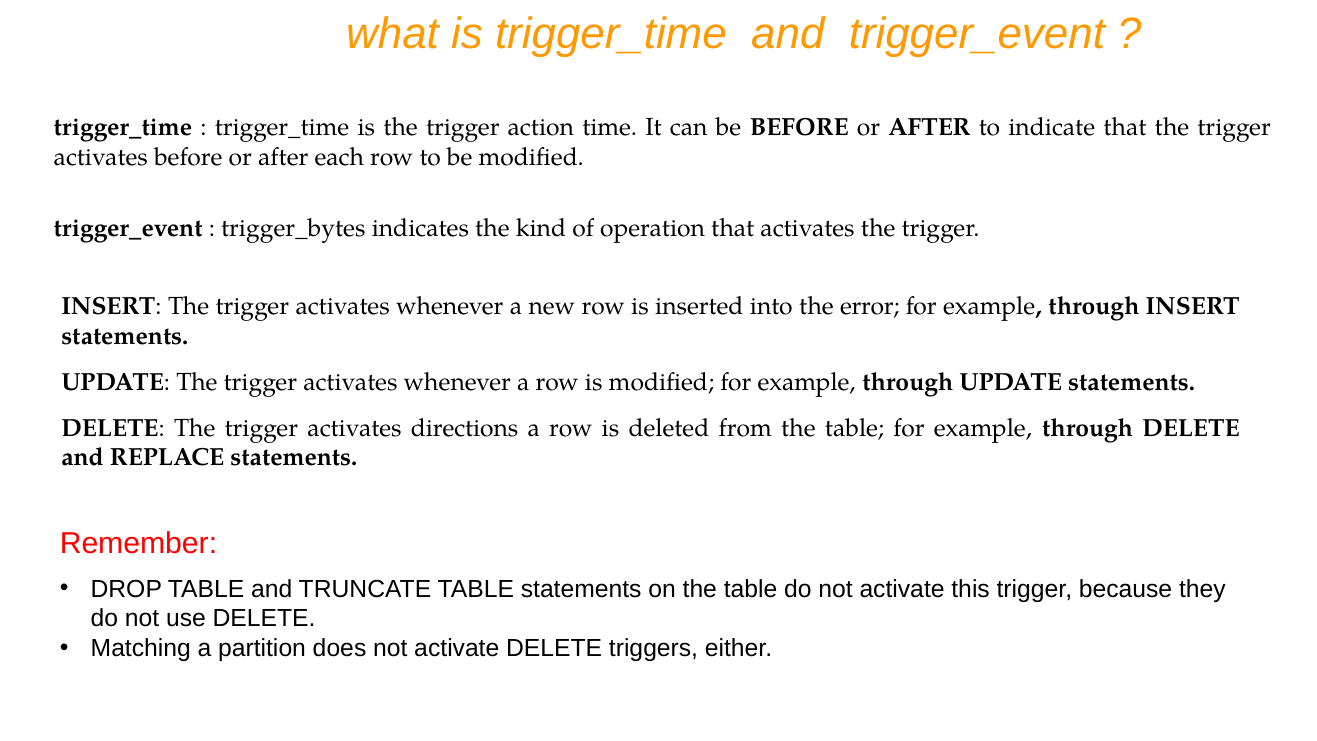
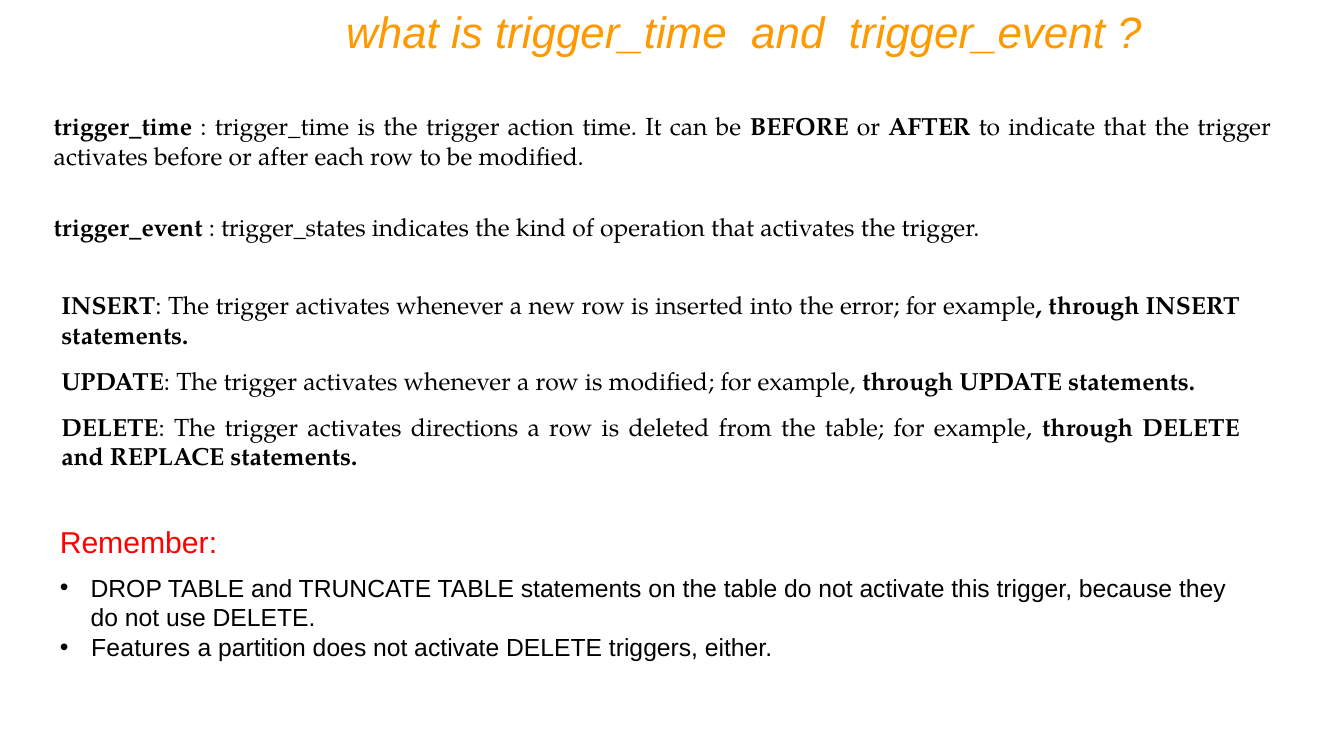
trigger_bytes: trigger_bytes -> trigger_states
Matching: Matching -> Features
